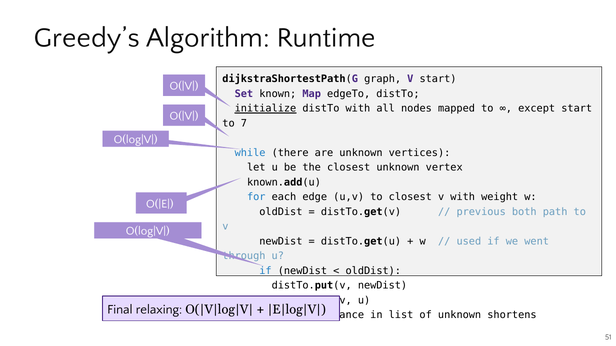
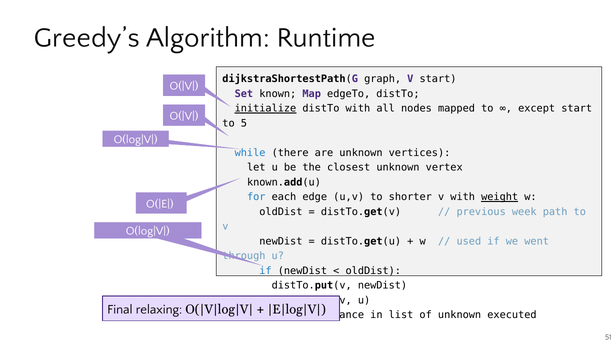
7: 7 -> 5
to closest: closest -> shorter
weight underline: none -> present
both: both -> week
shortens: shortens -> executed
